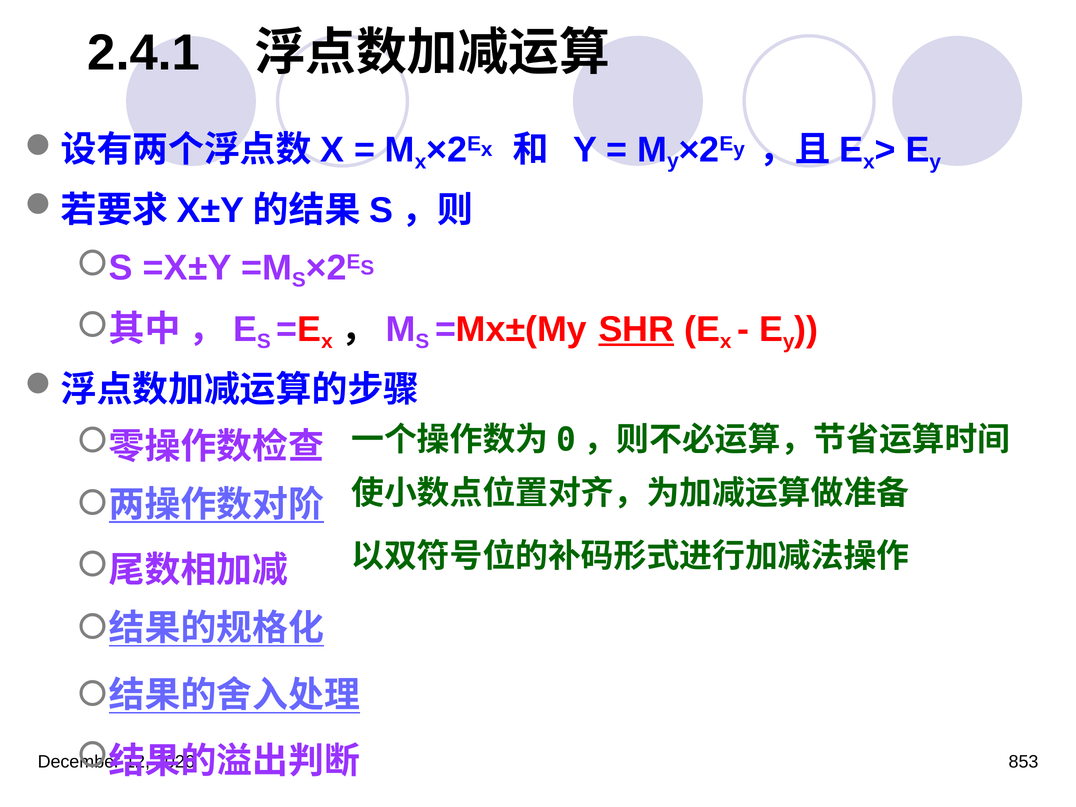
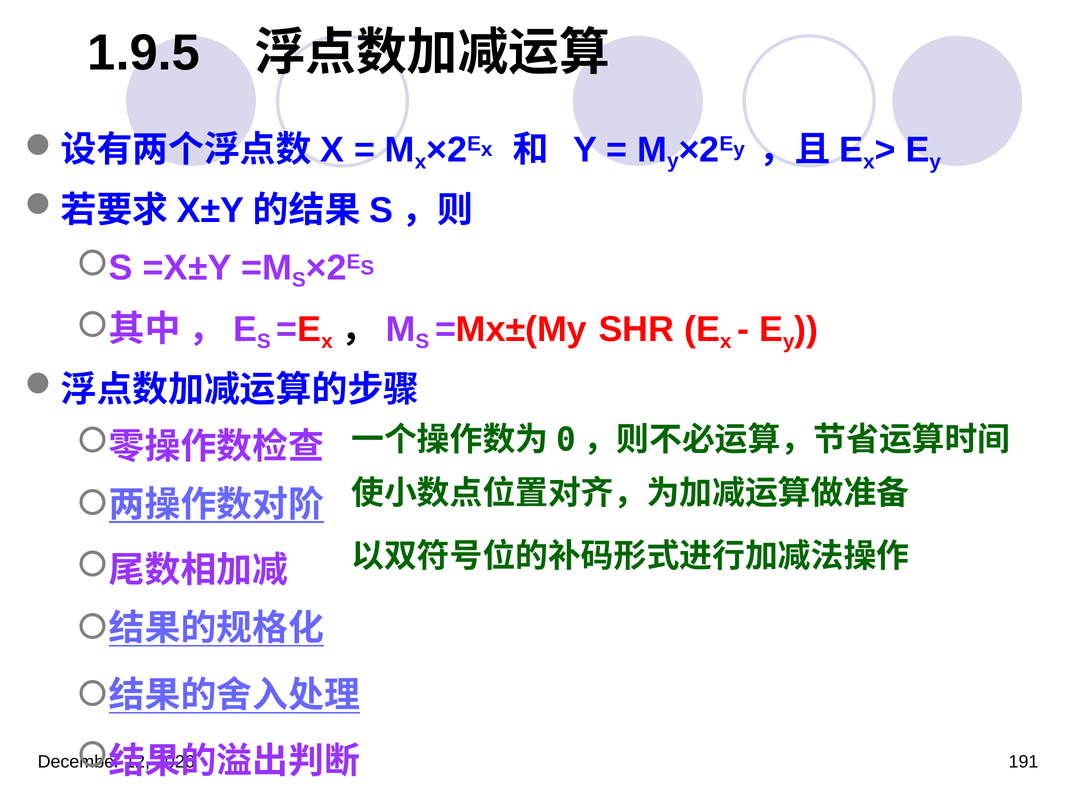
2.4.1: 2.4.1 -> 1.9.5
SHR underline: present -> none
853: 853 -> 191
